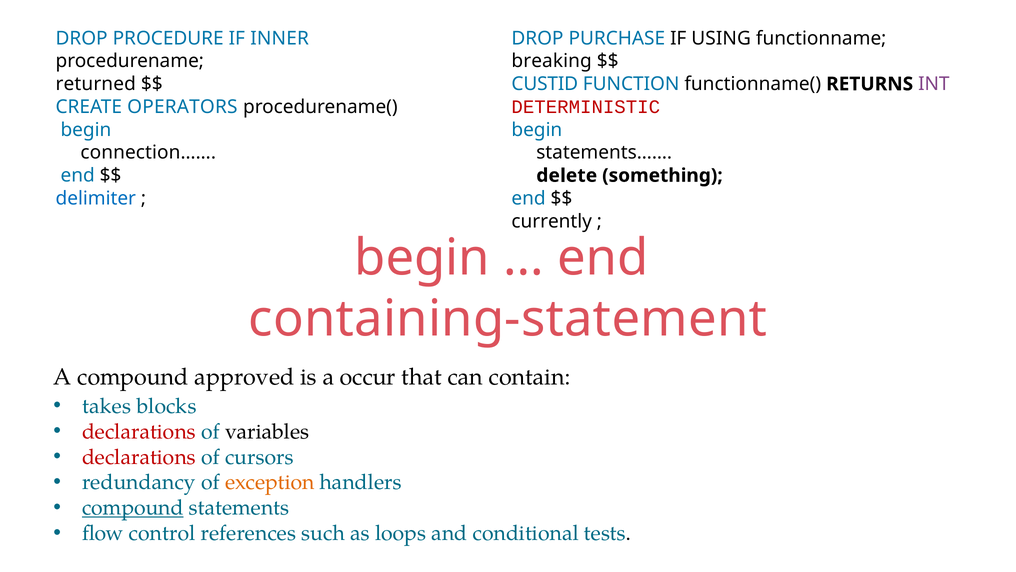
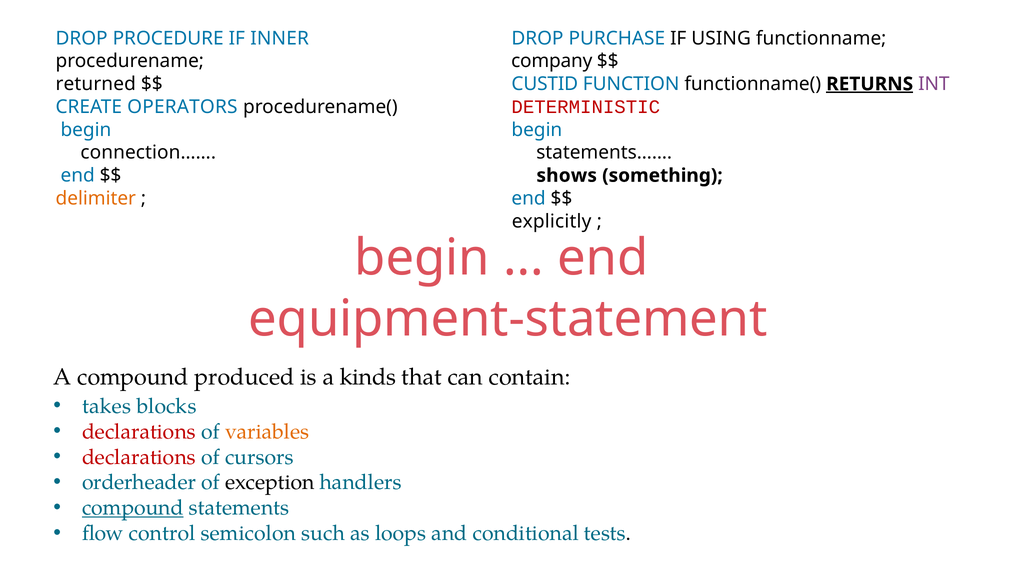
breaking: breaking -> company
RETURNS underline: none -> present
delete: delete -> shows
delimiter colour: blue -> orange
currently: currently -> explicitly
containing-statement: containing-statement -> equipment-statement
approved: approved -> produced
occur: occur -> kinds
variables colour: black -> orange
redundancy: redundancy -> orderheader
exception colour: orange -> black
references: references -> semicolon
